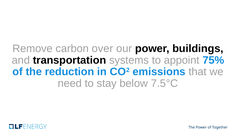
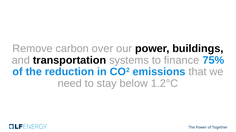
appoint: appoint -> finance
7.5°C: 7.5°C -> 1.2°C
